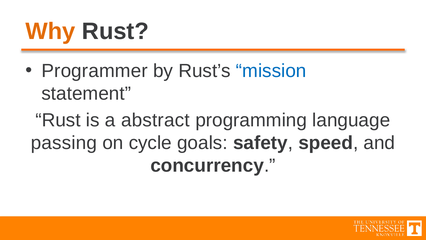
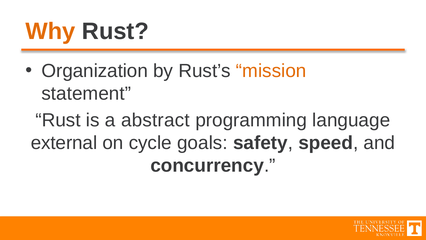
Programmer: Programmer -> Organization
mission colour: blue -> orange
passing: passing -> external
